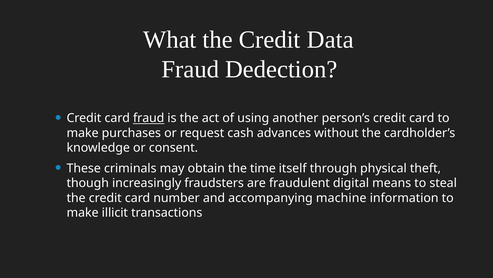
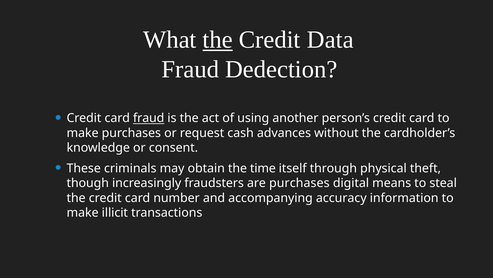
the at (218, 40) underline: none -> present
are fraudulent: fraudulent -> purchases
machine: machine -> accuracy
